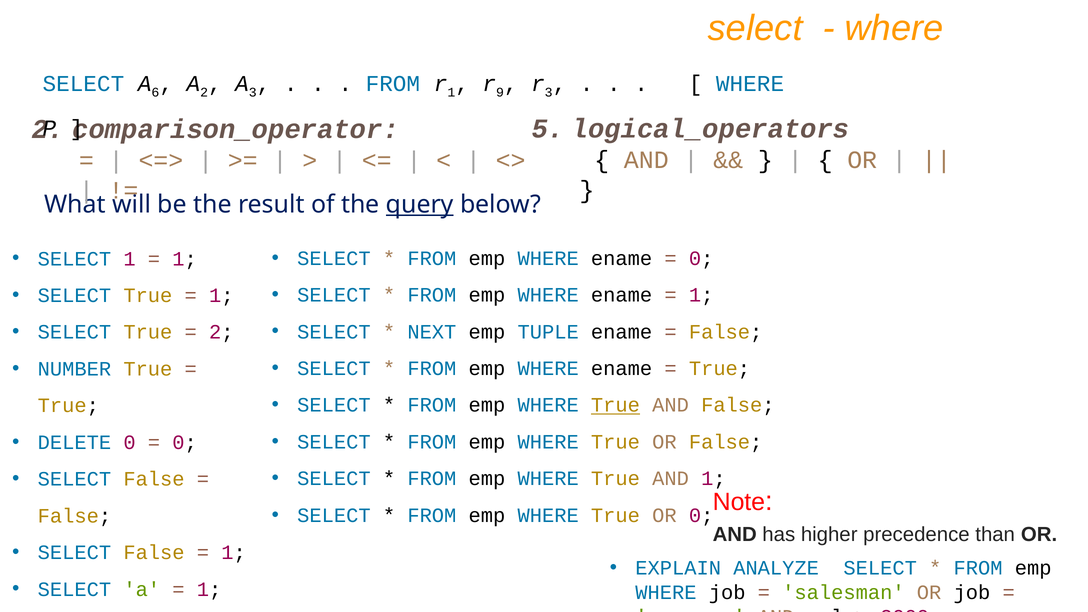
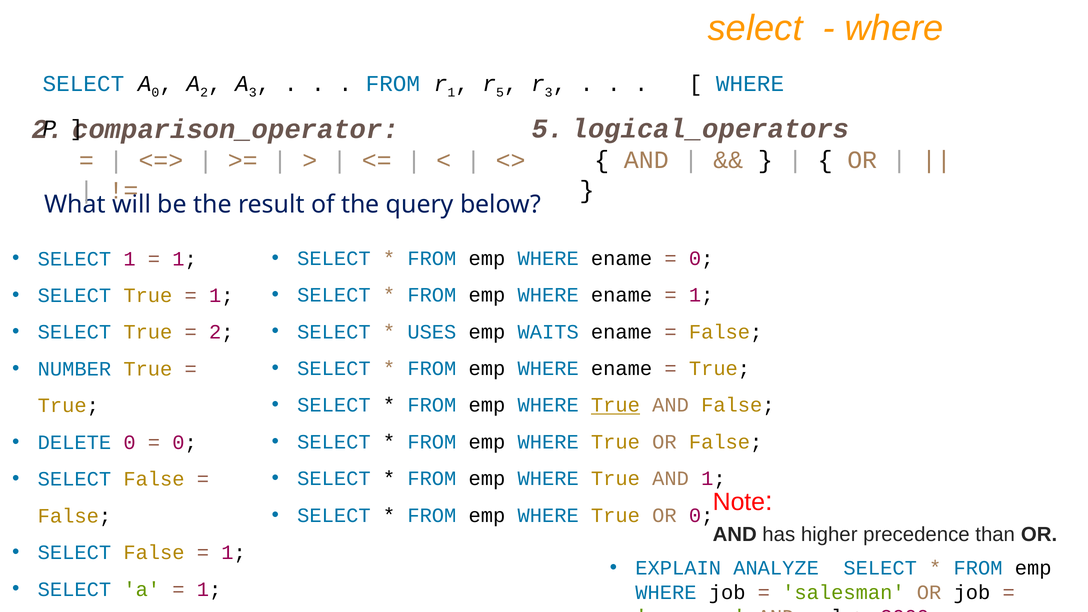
A 6: 6 -> 0
9 at (500, 92): 9 -> 5
query underline: present -> none
NEXT: NEXT -> USES
TUPLE: TUPLE -> WAITS
